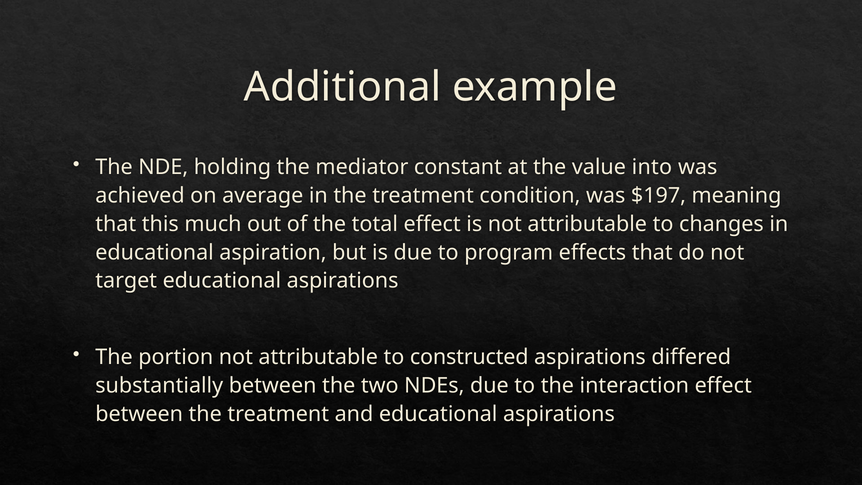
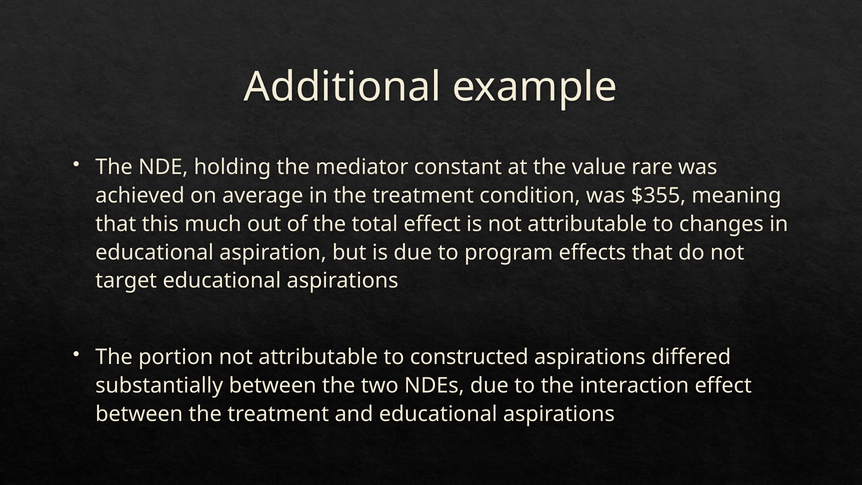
into: into -> rare
$197: $197 -> $355
